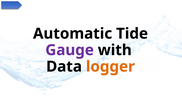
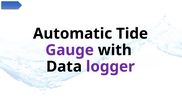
logger colour: orange -> purple
